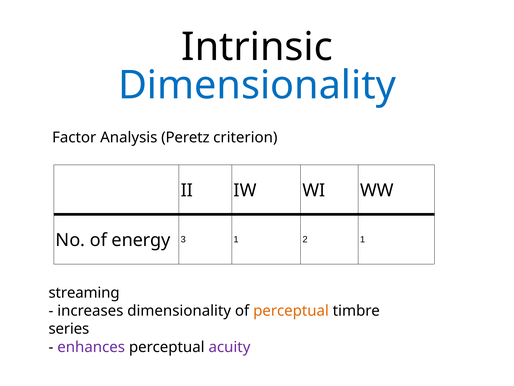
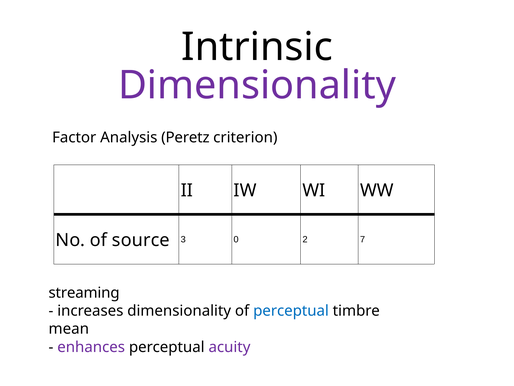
Dimensionality at (257, 85) colour: blue -> purple
energy: energy -> source
3 1: 1 -> 0
2 1: 1 -> 7
perceptual at (291, 310) colour: orange -> blue
series: series -> mean
